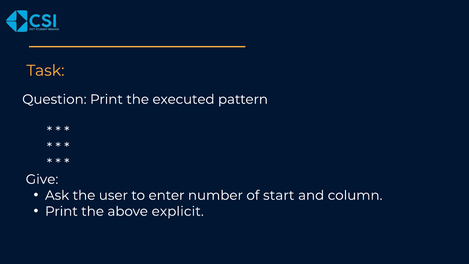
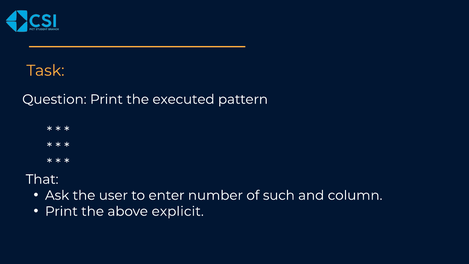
Give: Give -> That
start: start -> such
